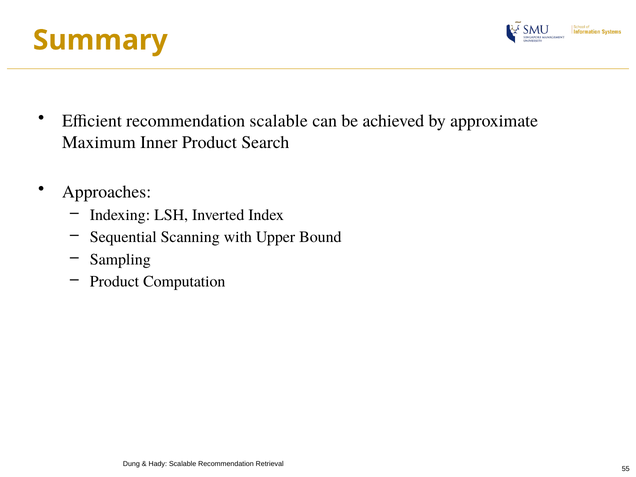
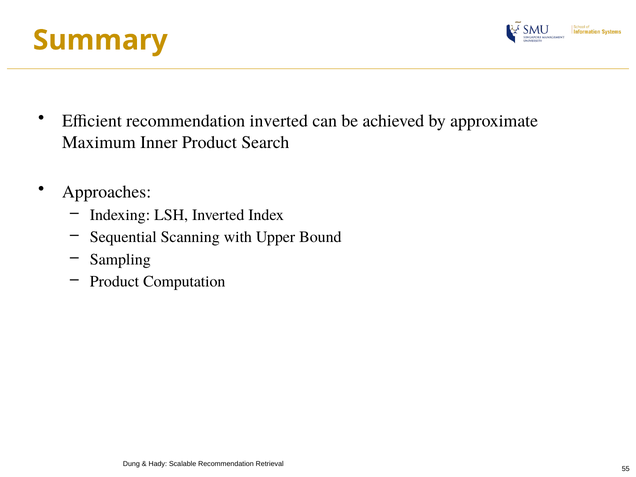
recommendation scalable: scalable -> inverted
